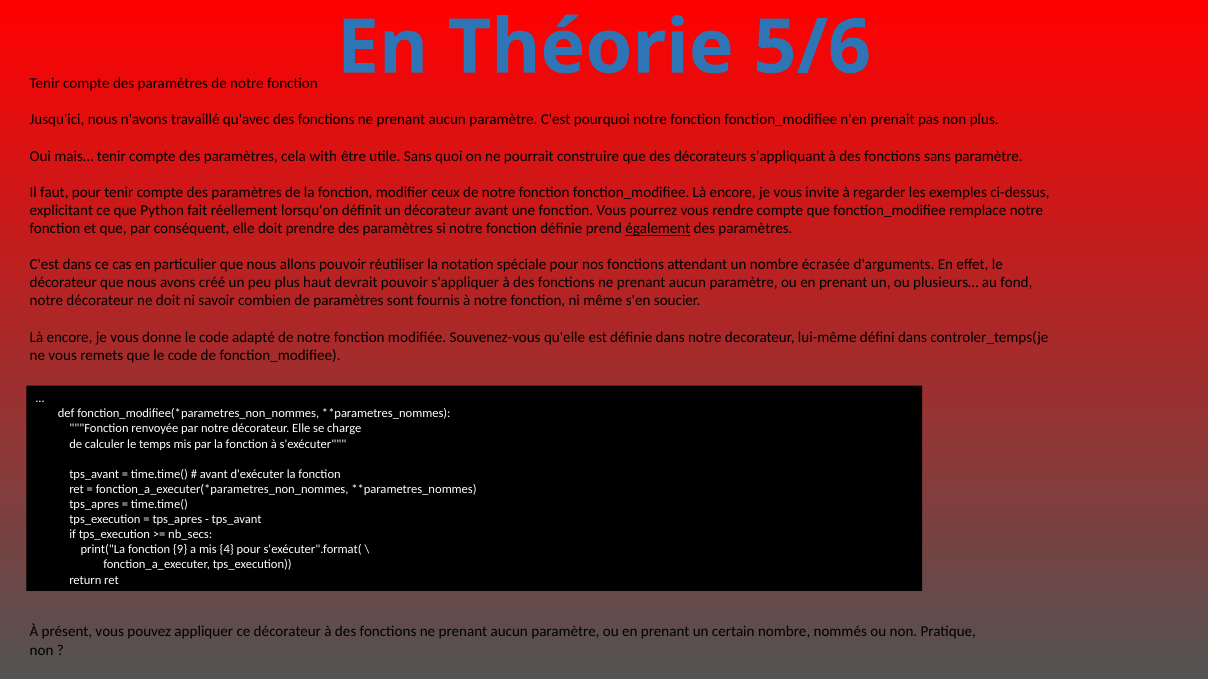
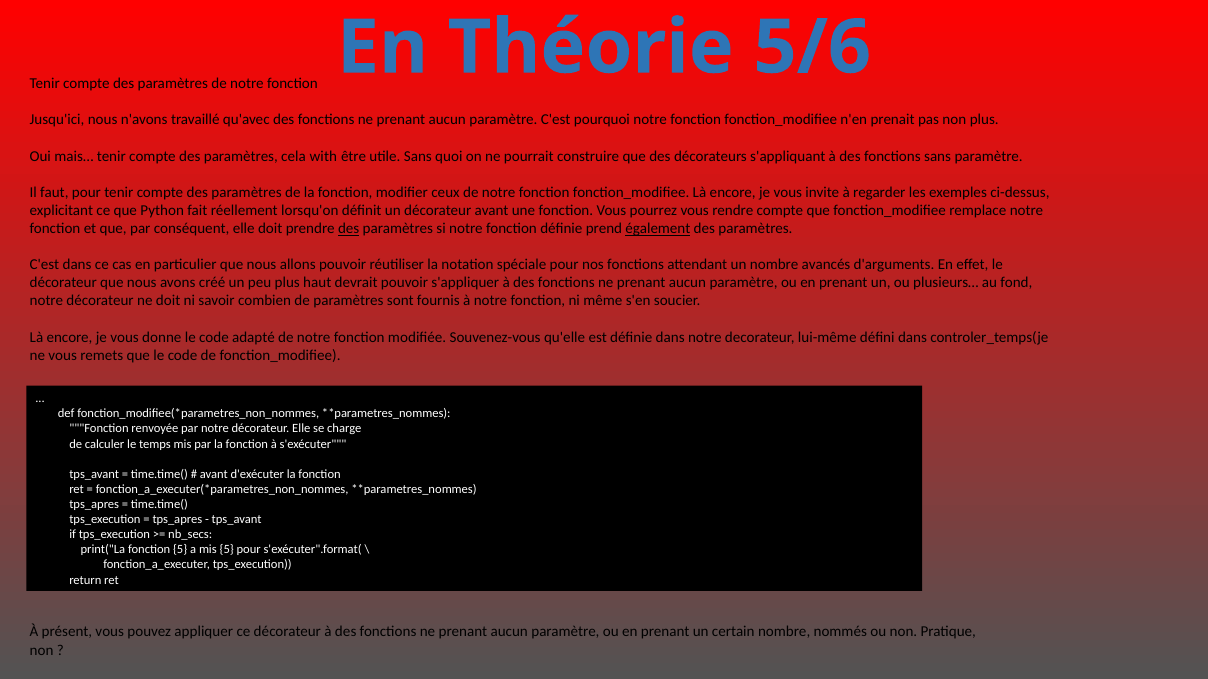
des at (349, 229) underline: none -> present
écrasée: écrasée -> avancés
fonction 9: 9 -> 5
mis 4: 4 -> 5
